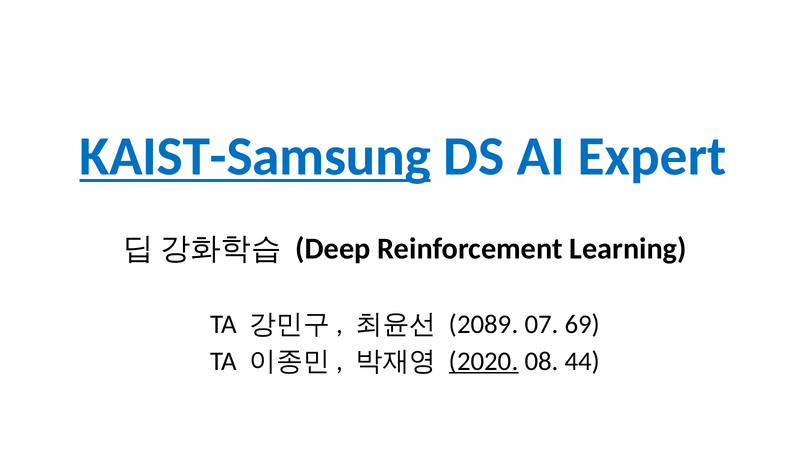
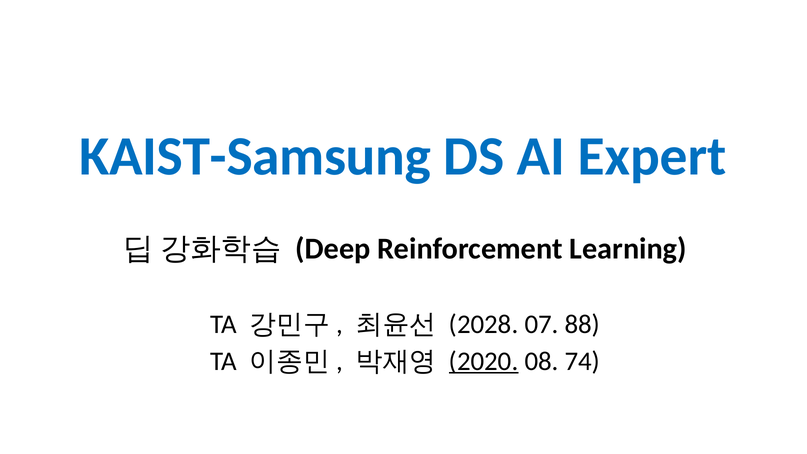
KAIST-Samsung underline: present -> none
2089: 2089 -> 2028
69: 69 -> 88
44: 44 -> 74
